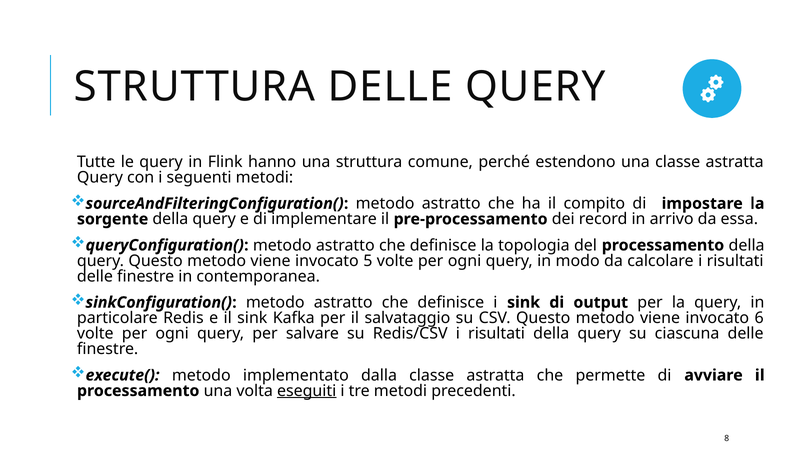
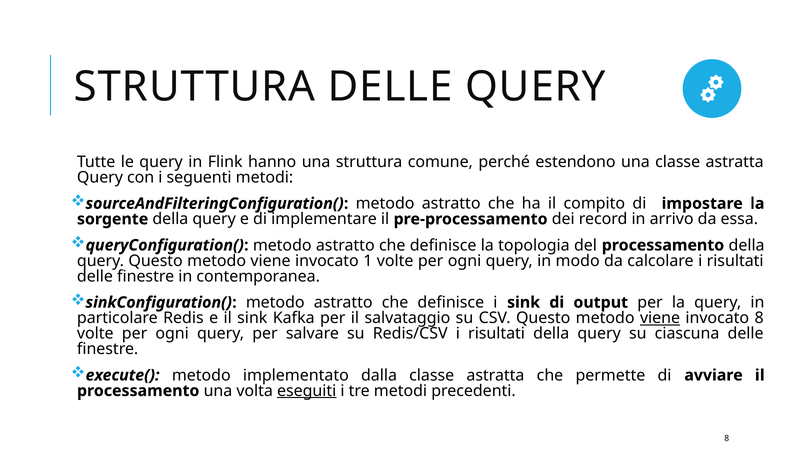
5: 5 -> 1
viene at (660, 318) underline: none -> present
invocato 6: 6 -> 8
